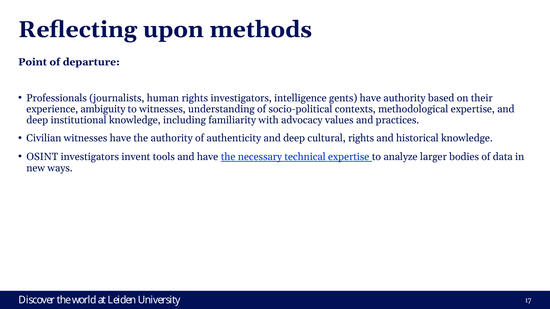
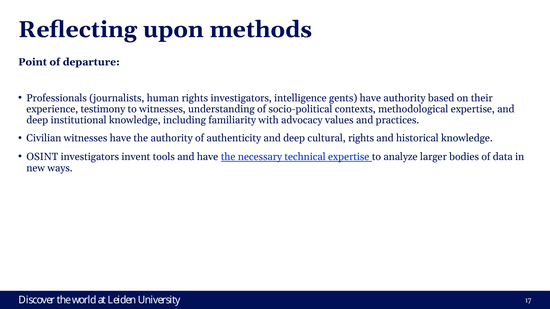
ambiguity: ambiguity -> testimony
